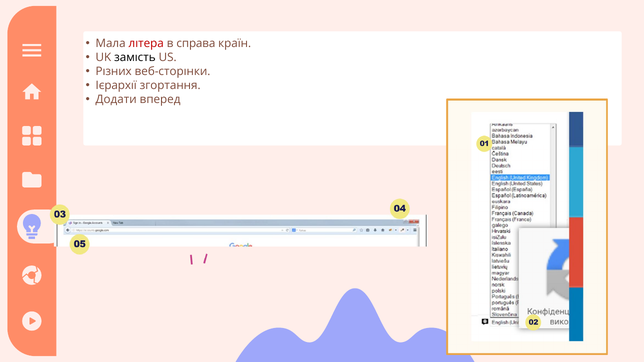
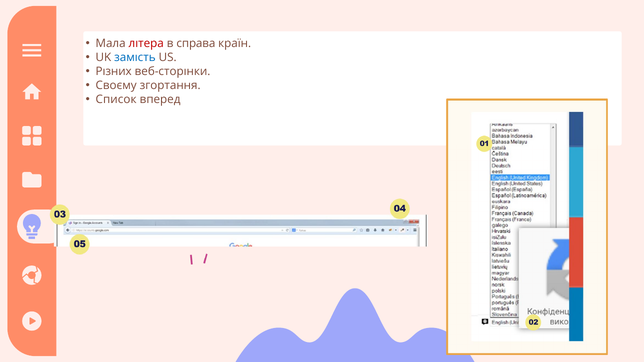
замıсть colour: black -> blue
Iєрархıї: Iєрархıї -> Своєму
Додати: Додати -> Список
